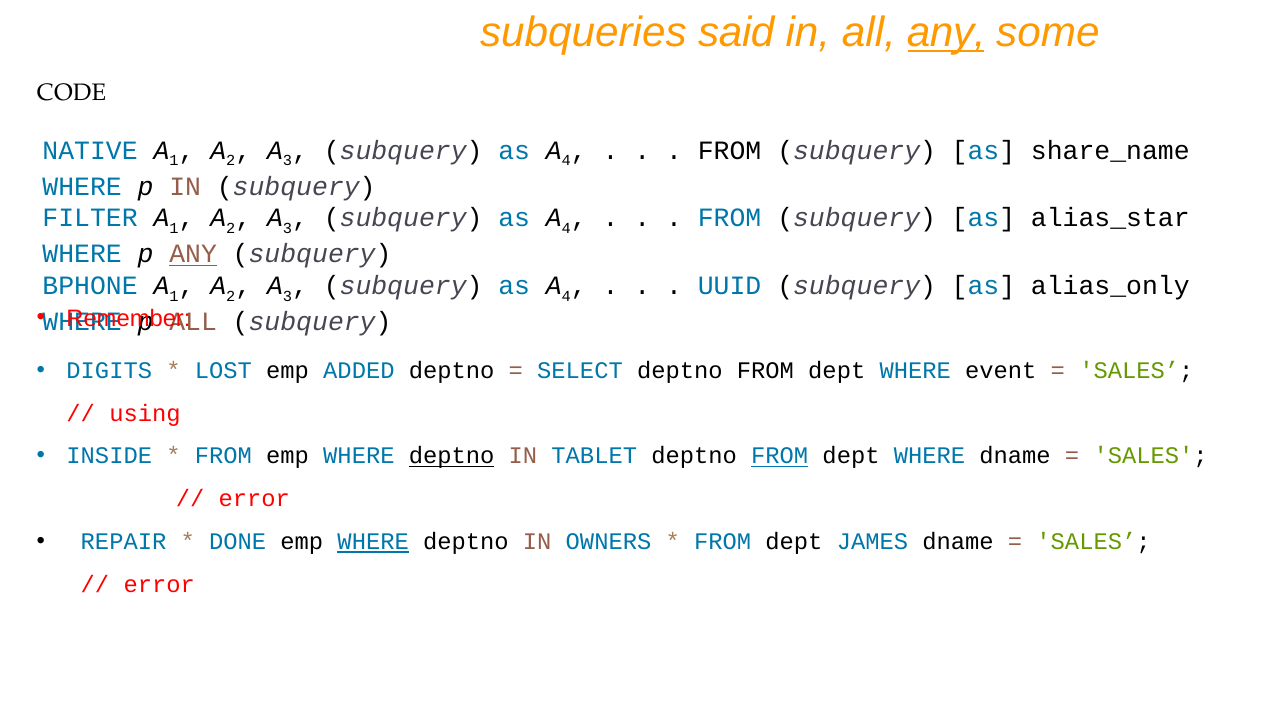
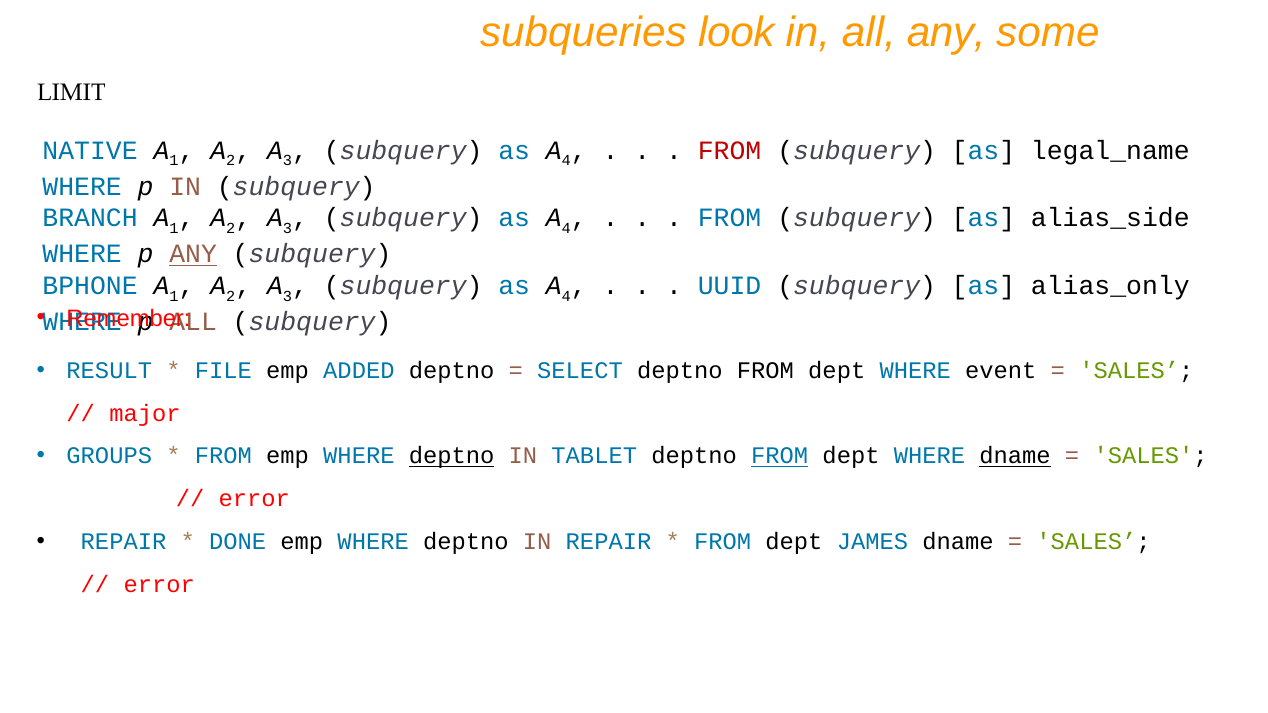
said: said -> look
any at (946, 33) underline: present -> none
CODE: CODE -> LIMIT
FROM at (730, 150) colour: black -> red
share_name: share_name -> legal_name
FILTER: FILTER -> BRANCH
alias_star: alias_star -> alias_side
DIGITS: DIGITS -> RESULT
LOST: LOST -> FILE
using: using -> major
INSIDE: INSIDE -> GROUPS
dname at (1015, 456) underline: none -> present
WHERE at (373, 542) underline: present -> none
IN OWNERS: OWNERS -> REPAIR
